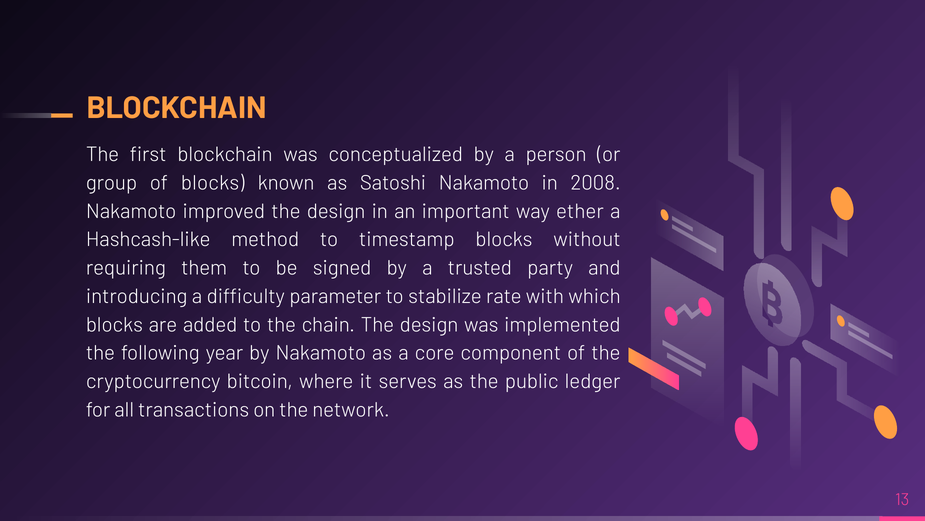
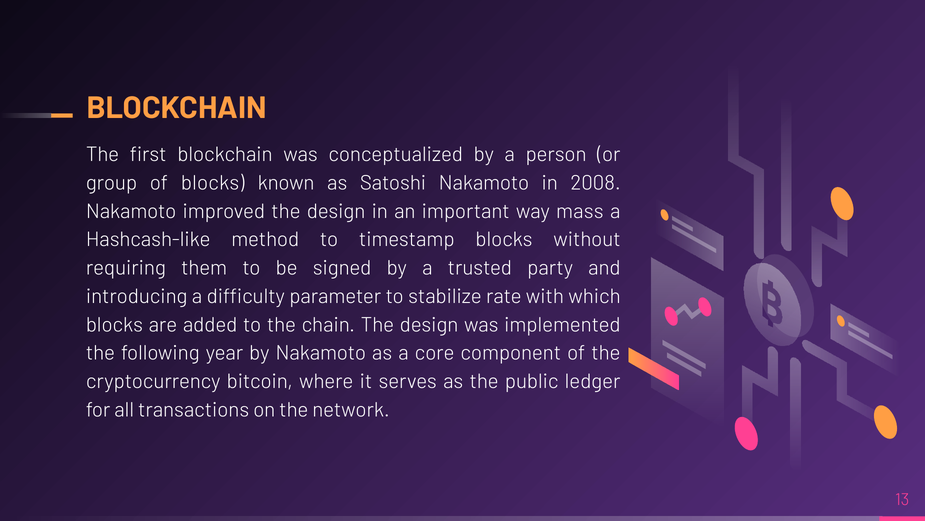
ether: ether -> mass
